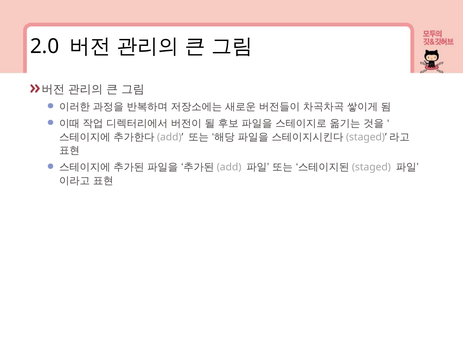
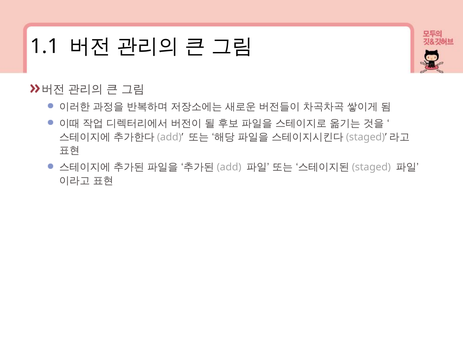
2.0: 2.0 -> 1.1
